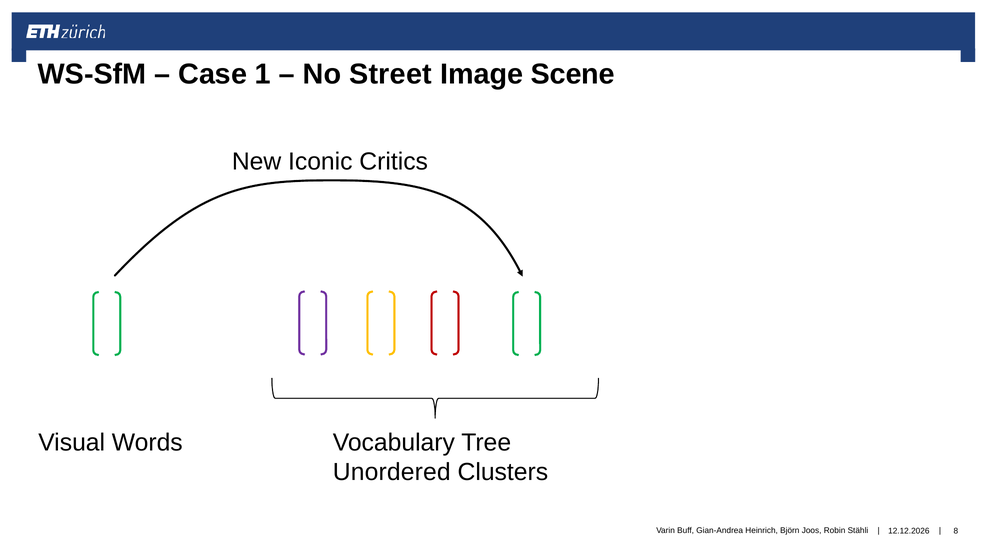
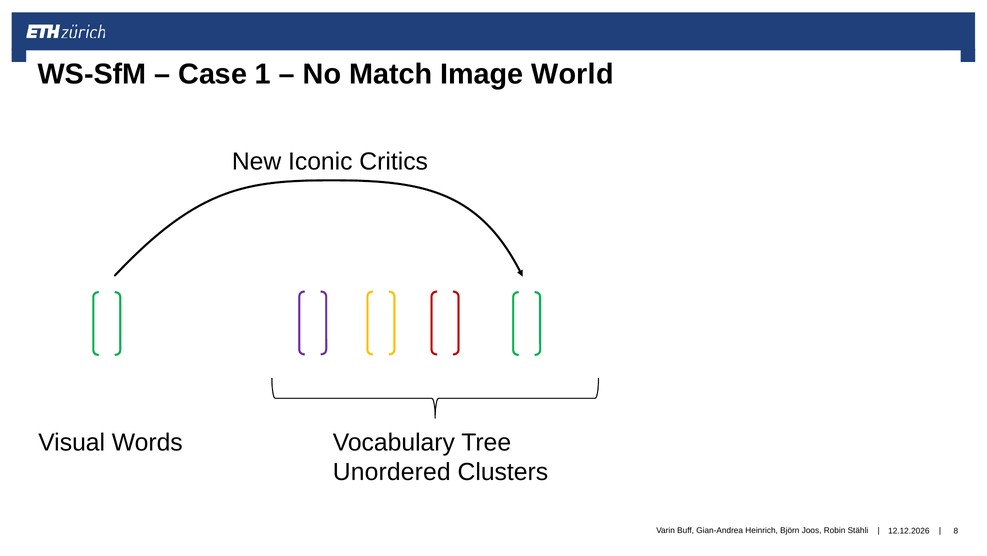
Street: Street -> Match
Scene: Scene -> World
